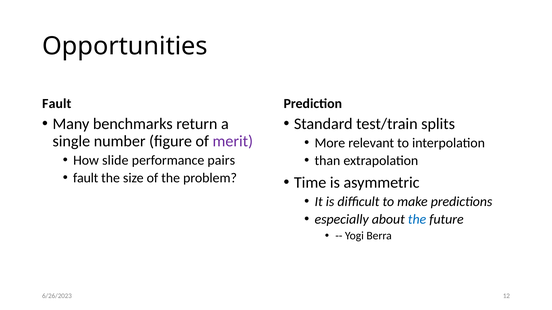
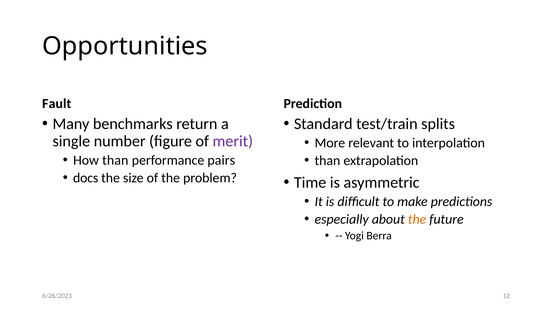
How slide: slide -> than
fault at (86, 178): fault -> docs
the at (417, 220) colour: blue -> orange
